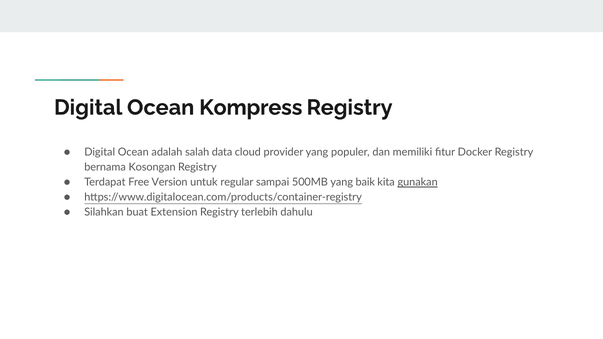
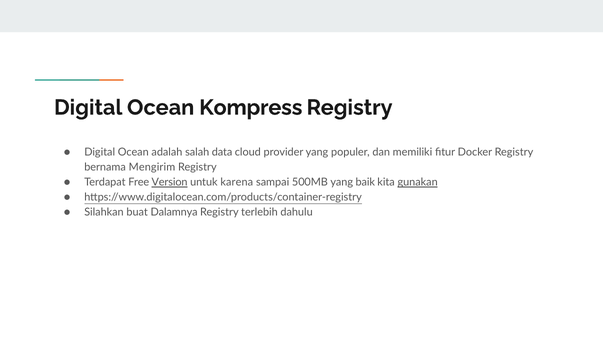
Kosongan: Kosongan -> Mengirim
Version underline: none -> present
regular: regular -> karena
Extension: Extension -> Dalamnya
